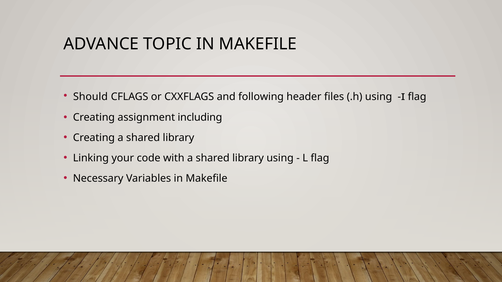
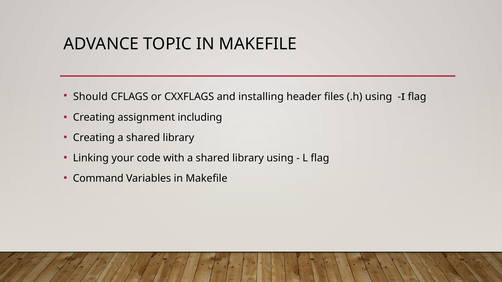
following: following -> installing
Necessary: Necessary -> Command
